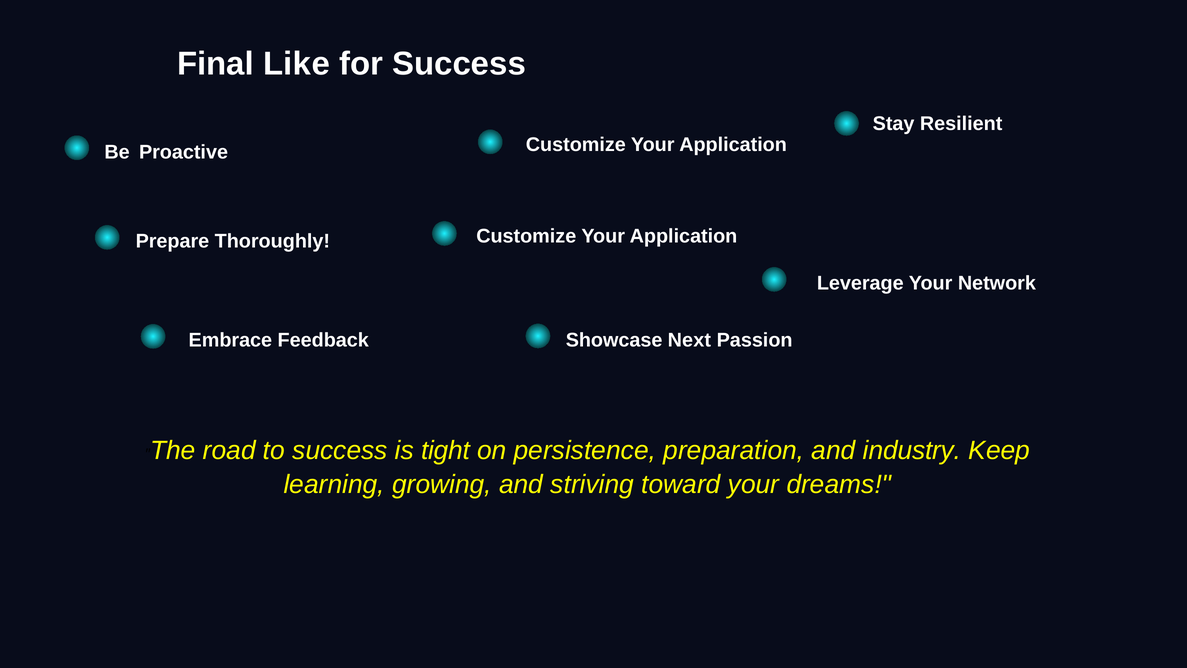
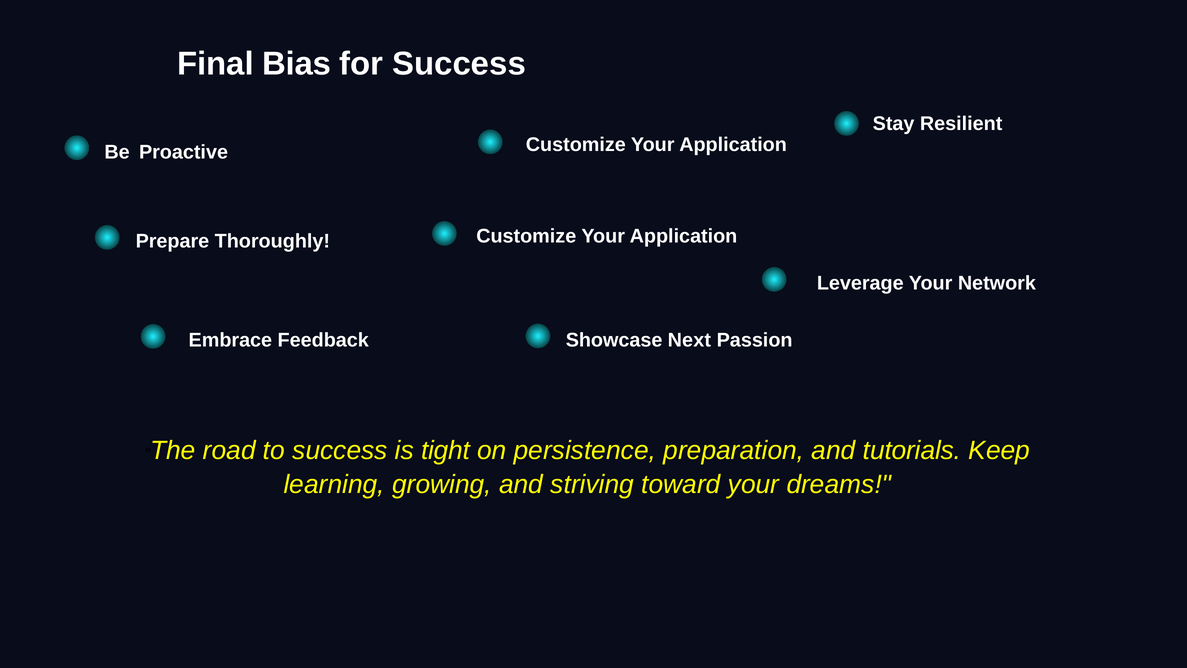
Like: Like -> Bias
industry: industry -> tutorials
